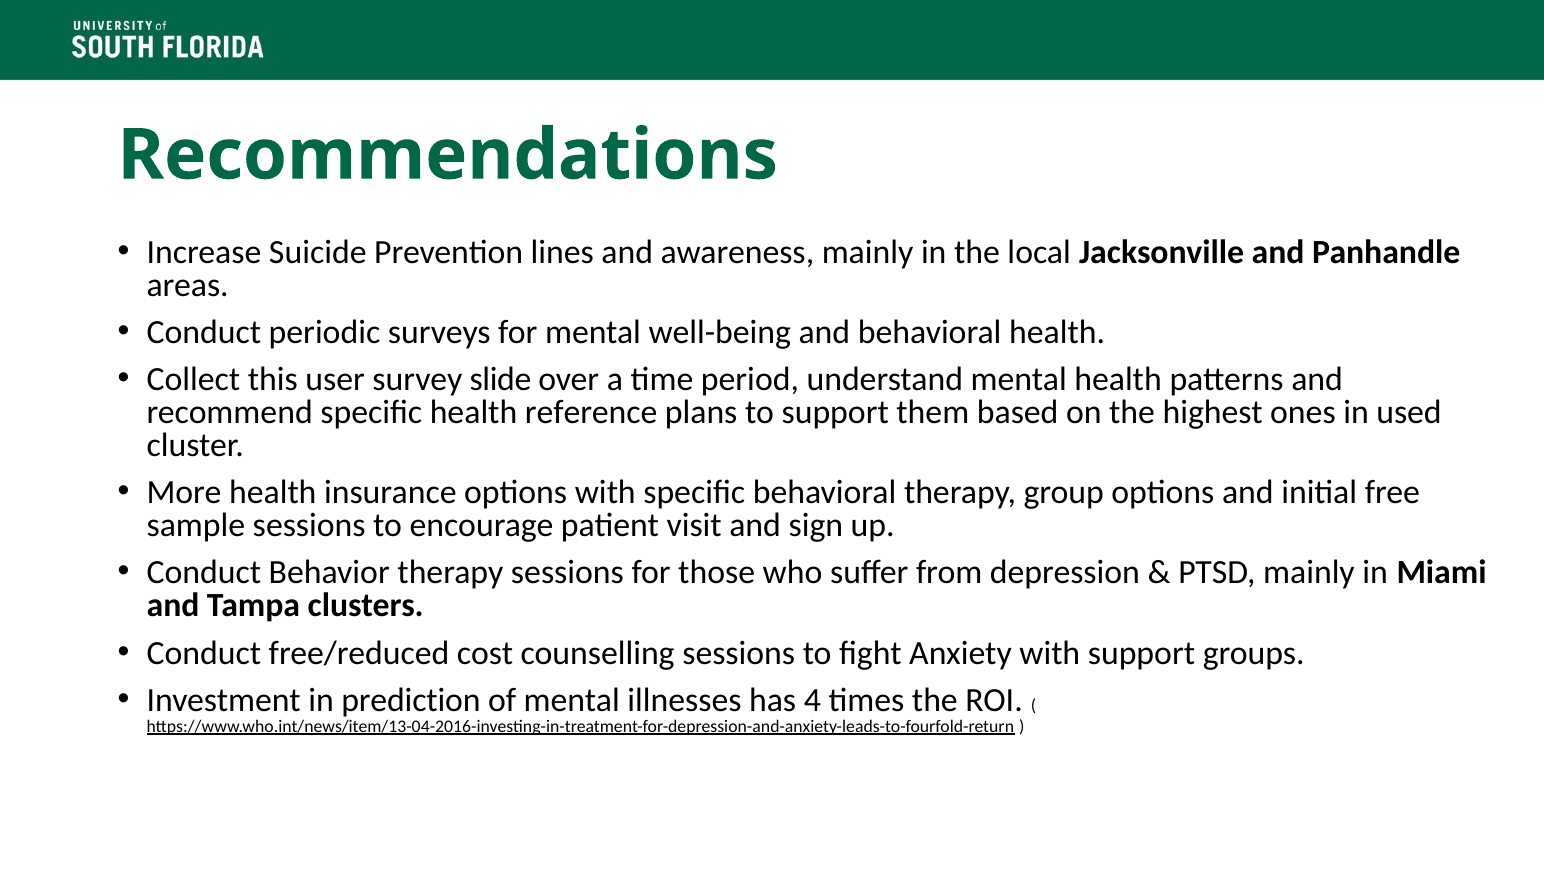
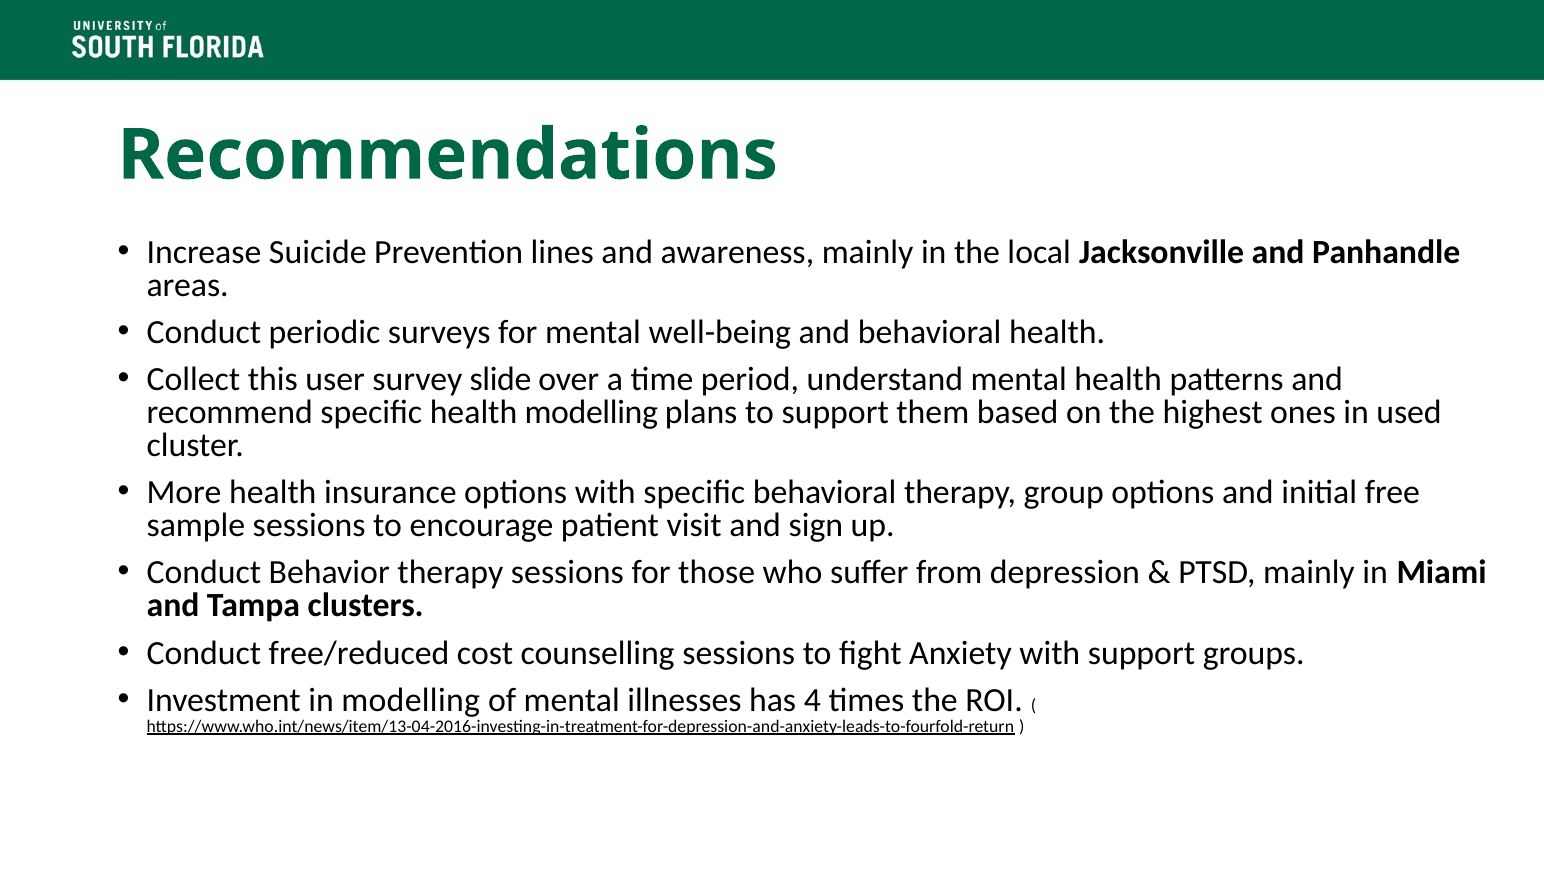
health reference: reference -> modelling
in prediction: prediction -> modelling
